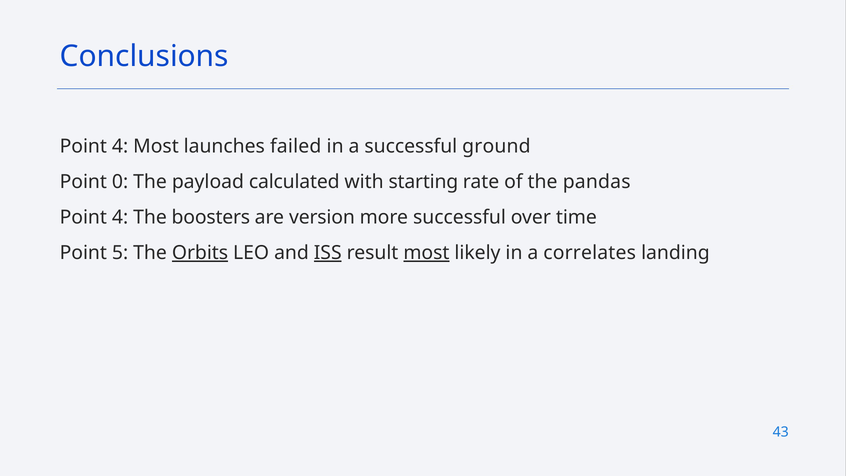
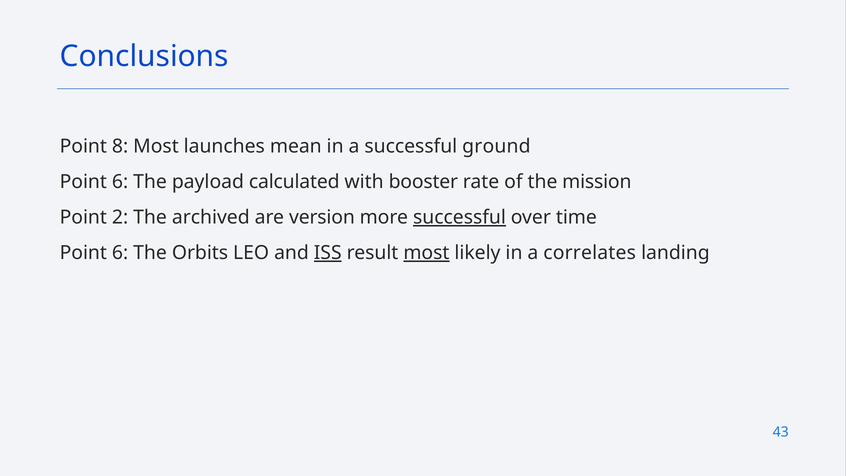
4 at (120, 146): 4 -> 8
failed: failed -> mean
0 at (120, 182): 0 -> 6
starting: starting -> booster
pandas: pandas -> mission
4 at (120, 217): 4 -> 2
boosters: boosters -> archived
successful at (459, 217) underline: none -> present
5 at (120, 253): 5 -> 6
Orbits underline: present -> none
